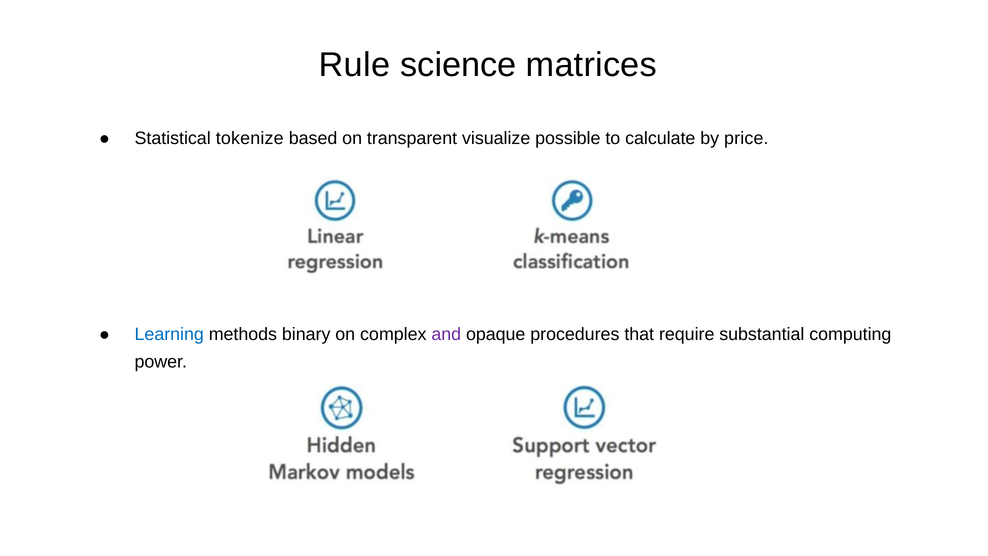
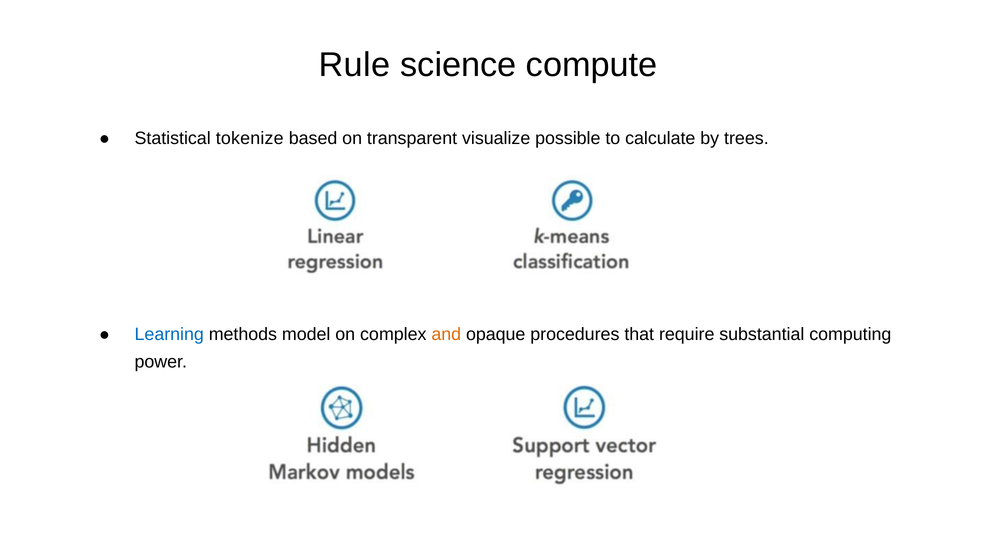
matrices: matrices -> compute
price: price -> trees
binary: binary -> model
and colour: purple -> orange
